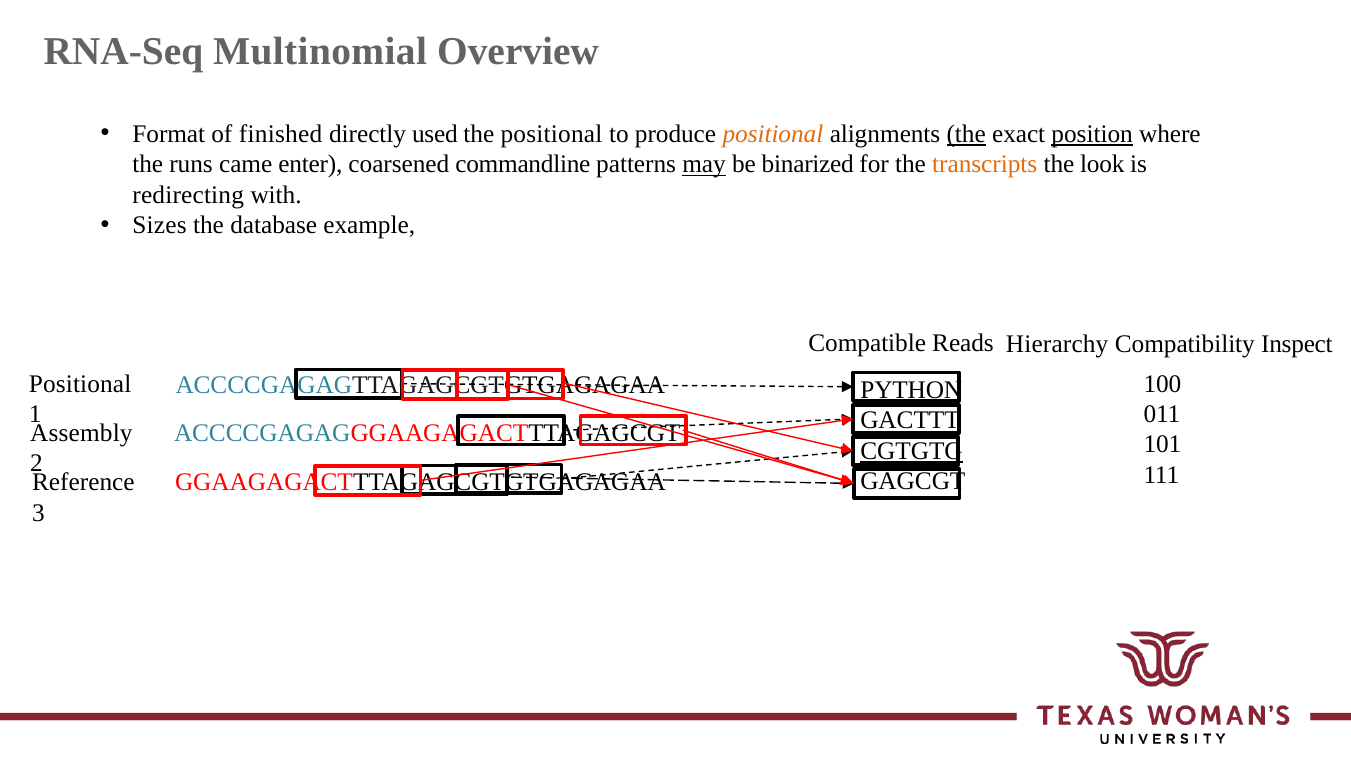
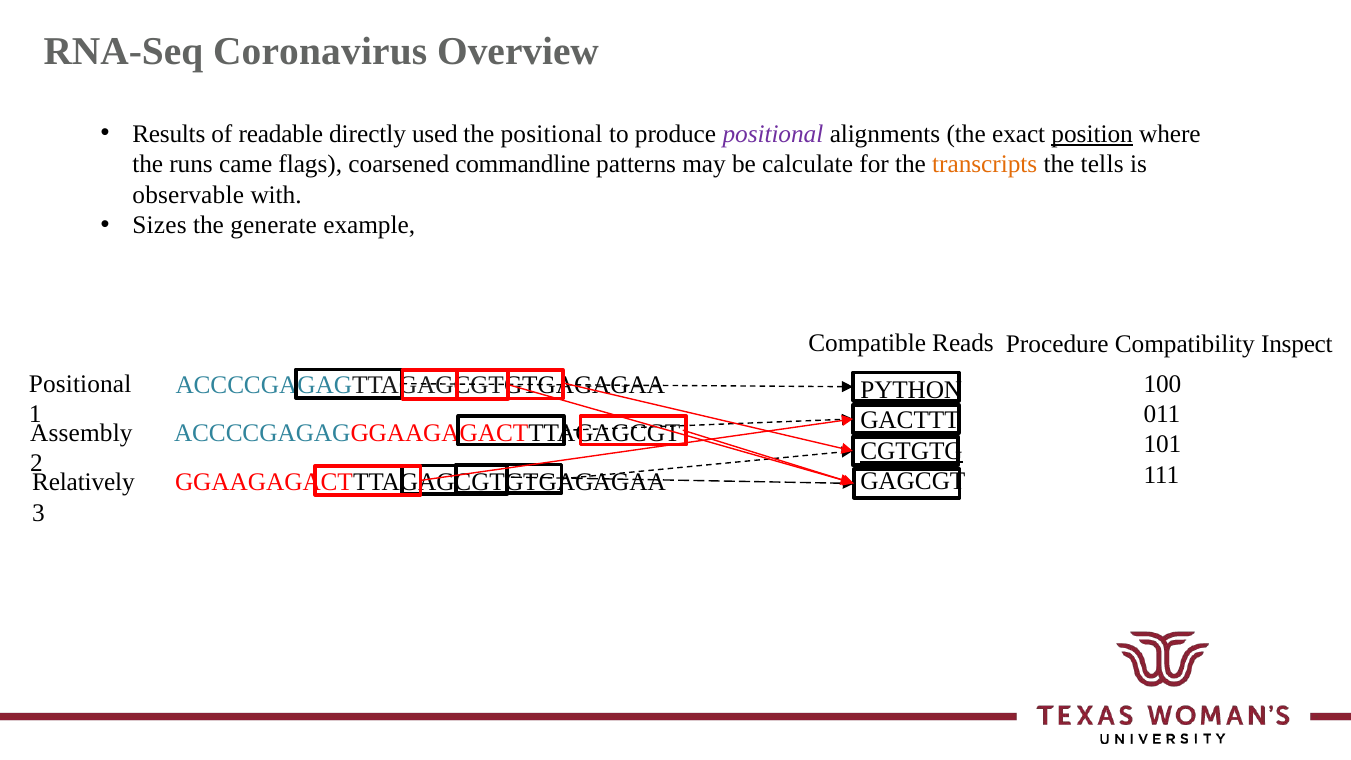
Multinomial: Multinomial -> Coronavirus
Format: Format -> Results
finished: finished -> readable
positional at (773, 134) colour: orange -> purple
the at (966, 134) underline: present -> none
enter: enter -> flags
may underline: present -> none
binarized: binarized -> calculate
look: look -> tells
redirecting: redirecting -> observable
database: database -> generate
Hierarchy: Hierarchy -> Procedure
Reference: Reference -> Relatively
